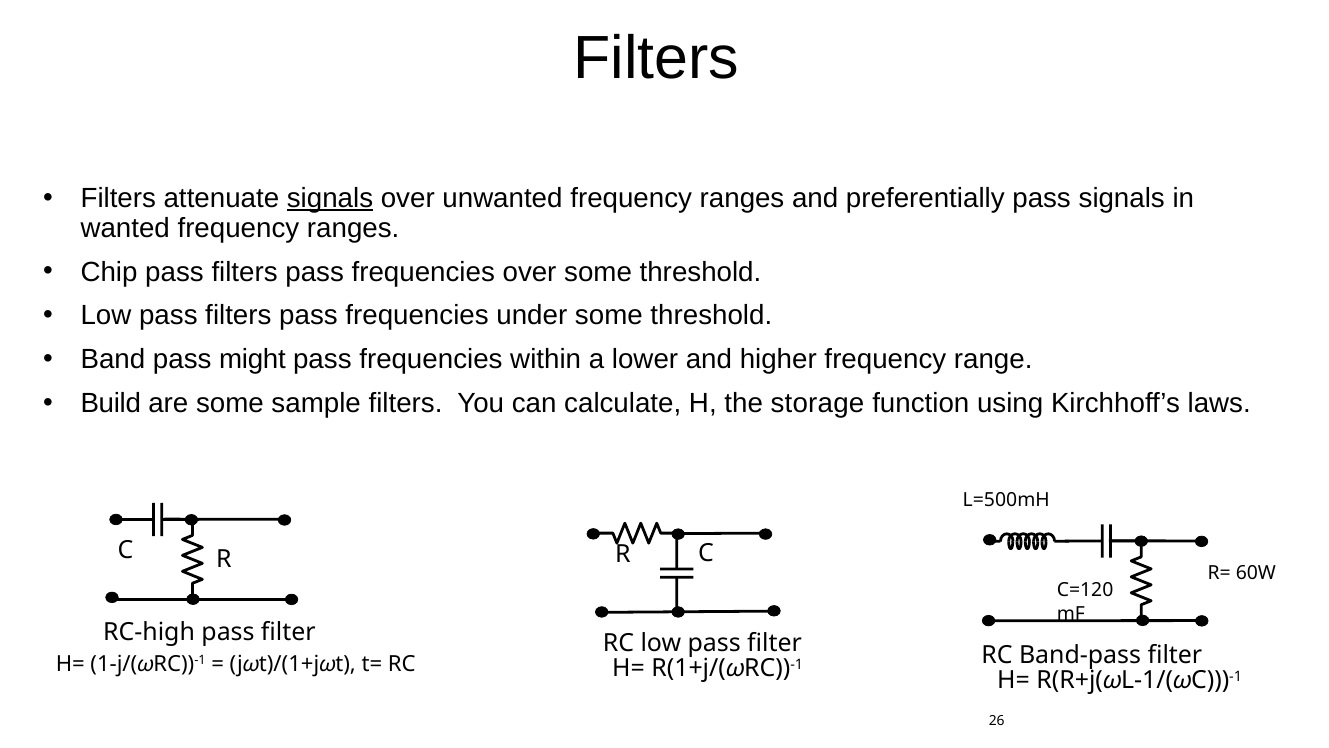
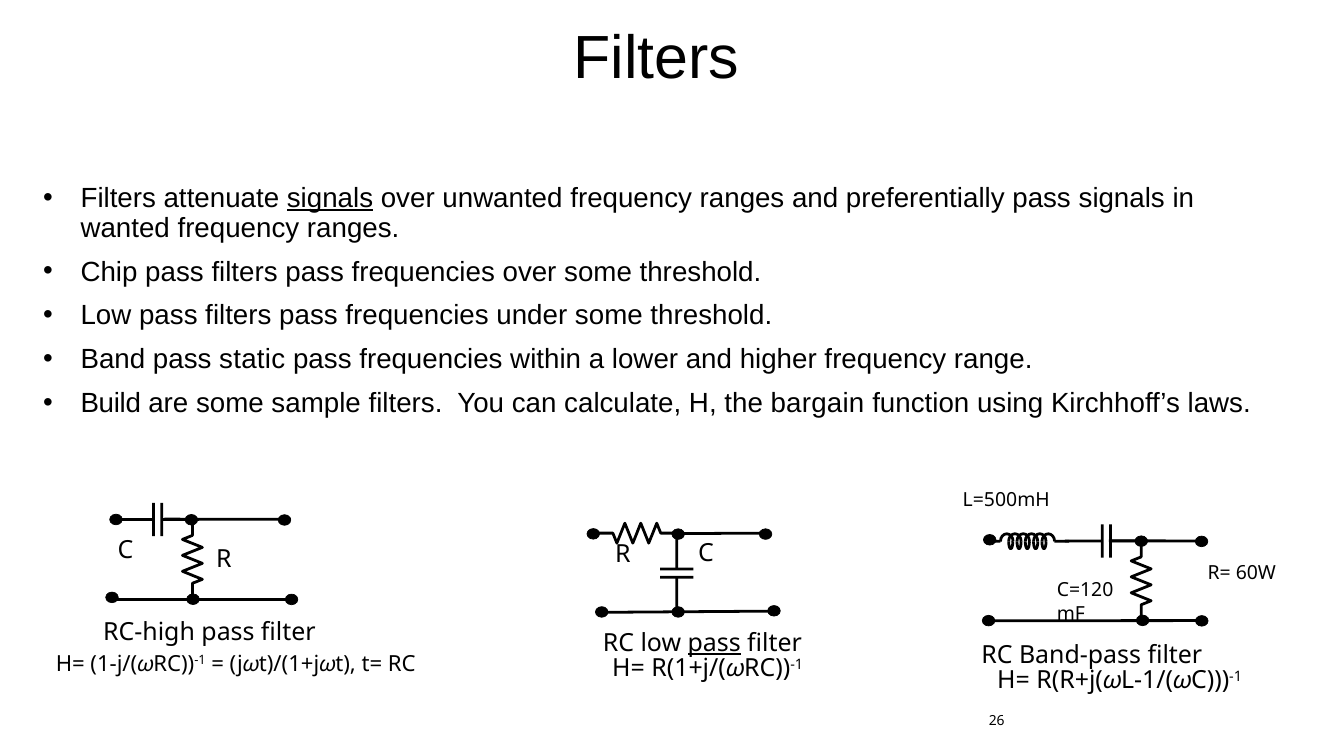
might: might -> static
storage: storage -> bargain
pass at (714, 643) underline: none -> present
